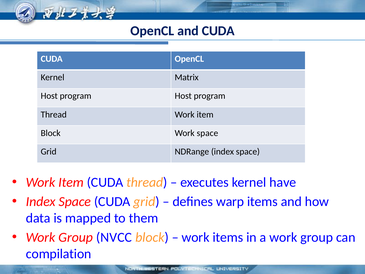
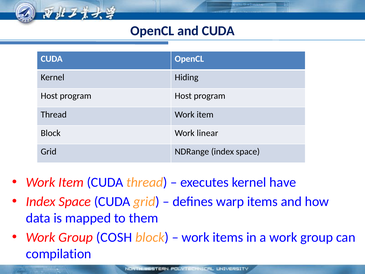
Matrix: Matrix -> Hiding
Work space: space -> linear
NVCC: NVCC -> COSH
